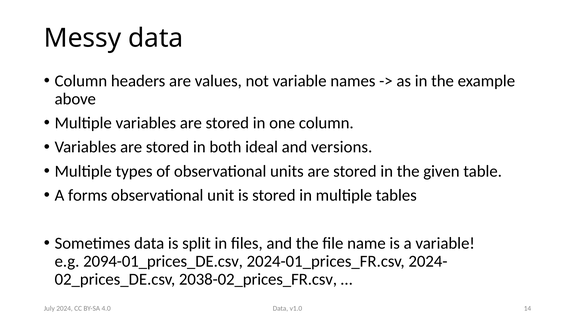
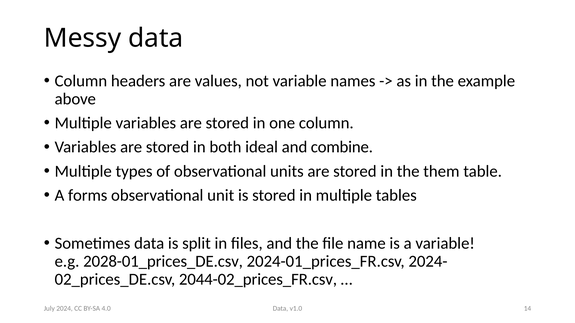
versions: versions -> combine
given: given -> them
2094-01_prices_DE.csv: 2094-01_prices_DE.csv -> 2028-01_prices_DE.csv
2038-02_prices_FR.csv: 2038-02_prices_FR.csv -> 2044-02_prices_FR.csv
